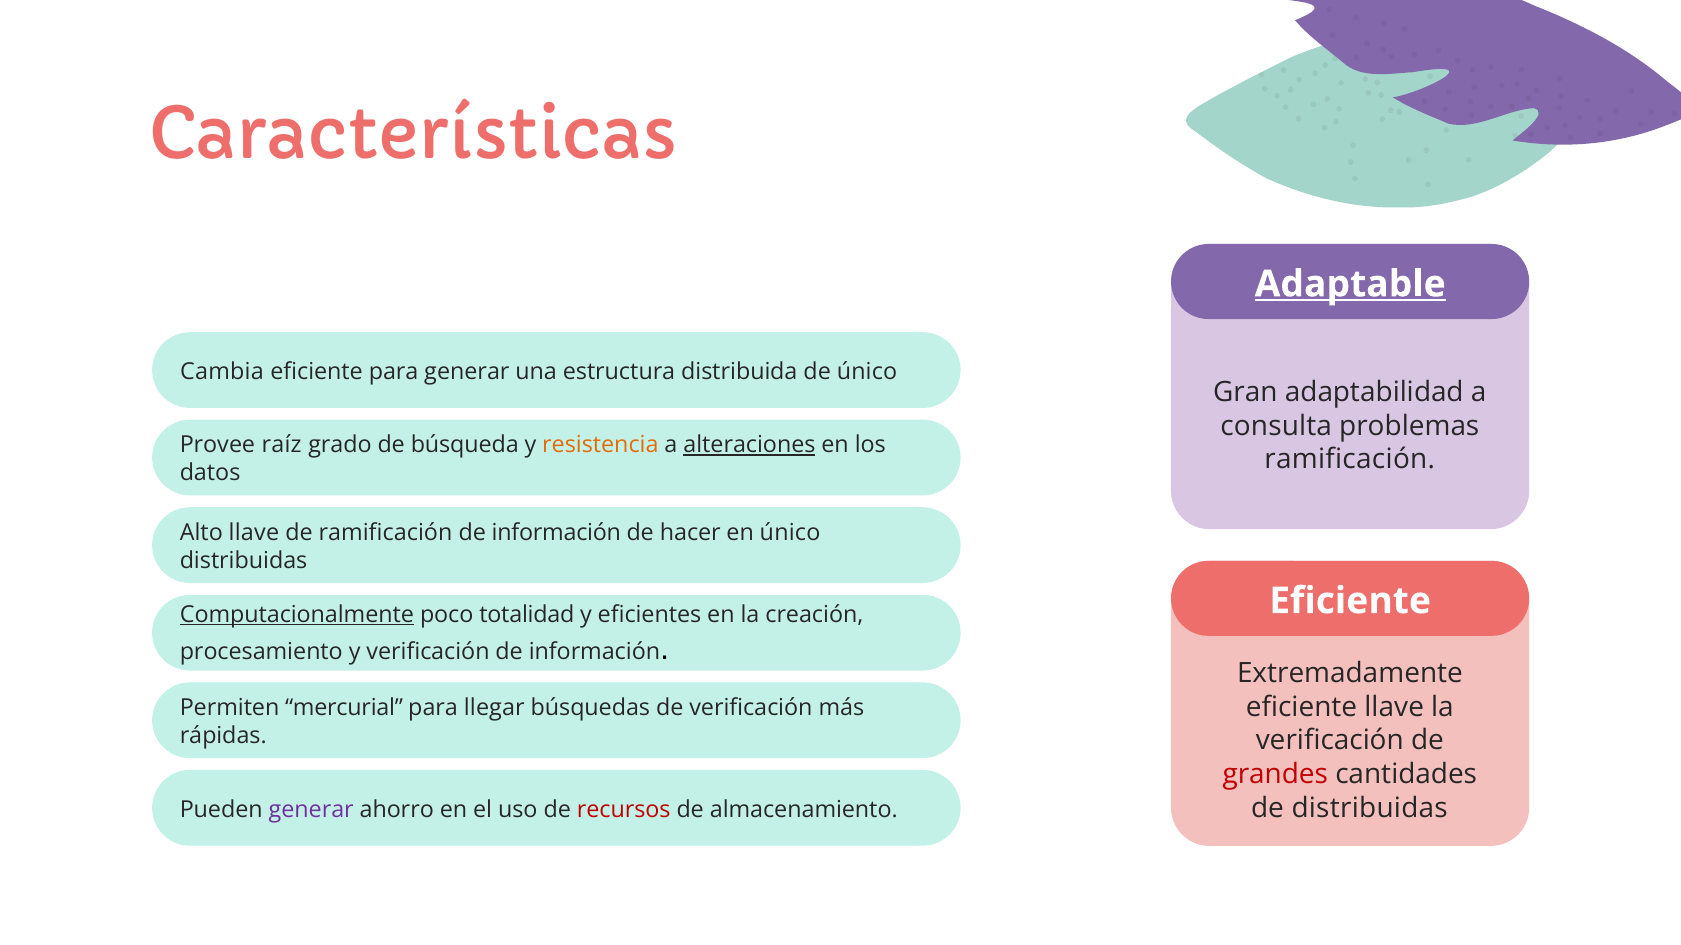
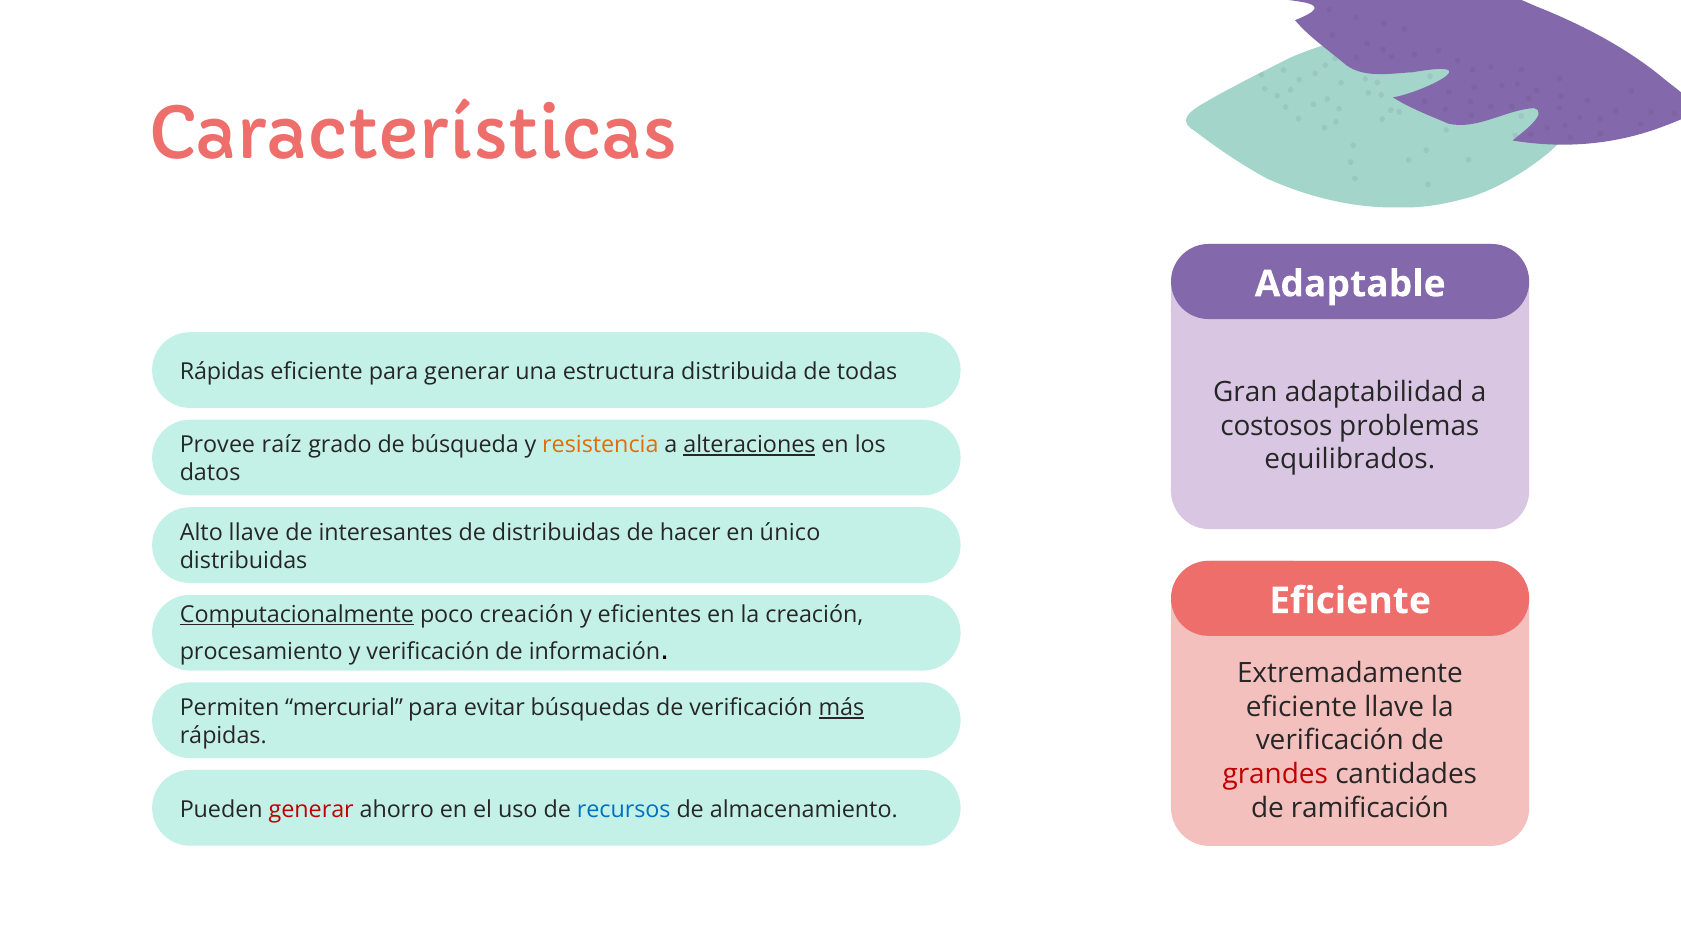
Adaptable underline: present -> none
Cambia at (222, 372): Cambia -> Rápidas
de único: único -> todas
consulta: consulta -> costosos
ramificación at (1350, 460): ramificación -> equilibrados
de ramificación: ramificación -> interesantes
información at (556, 533): información -> distribuidas
poco totalidad: totalidad -> creación
llegar: llegar -> evitar
más underline: none -> present
de distribuidas: distribuidas -> ramificación
generar at (311, 810) colour: purple -> red
recursos colour: red -> blue
